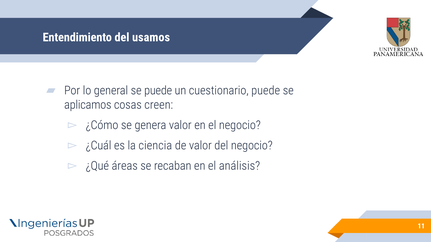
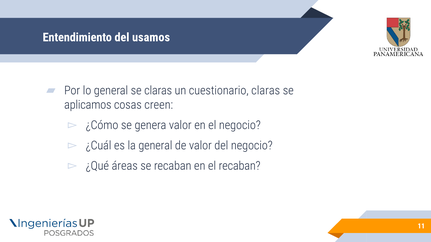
se puede: puede -> claras
cuestionario puede: puede -> claras
la ciencia: ciencia -> general
el análisis: análisis -> recaban
